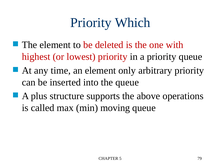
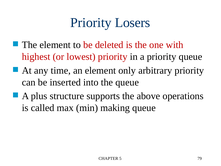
Which: Which -> Losers
moving: moving -> making
